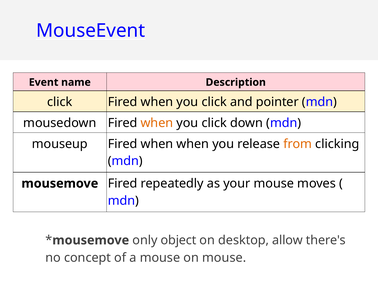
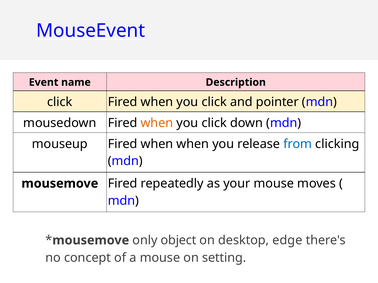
from colour: orange -> blue
allow: allow -> edge
on mouse: mouse -> setting
